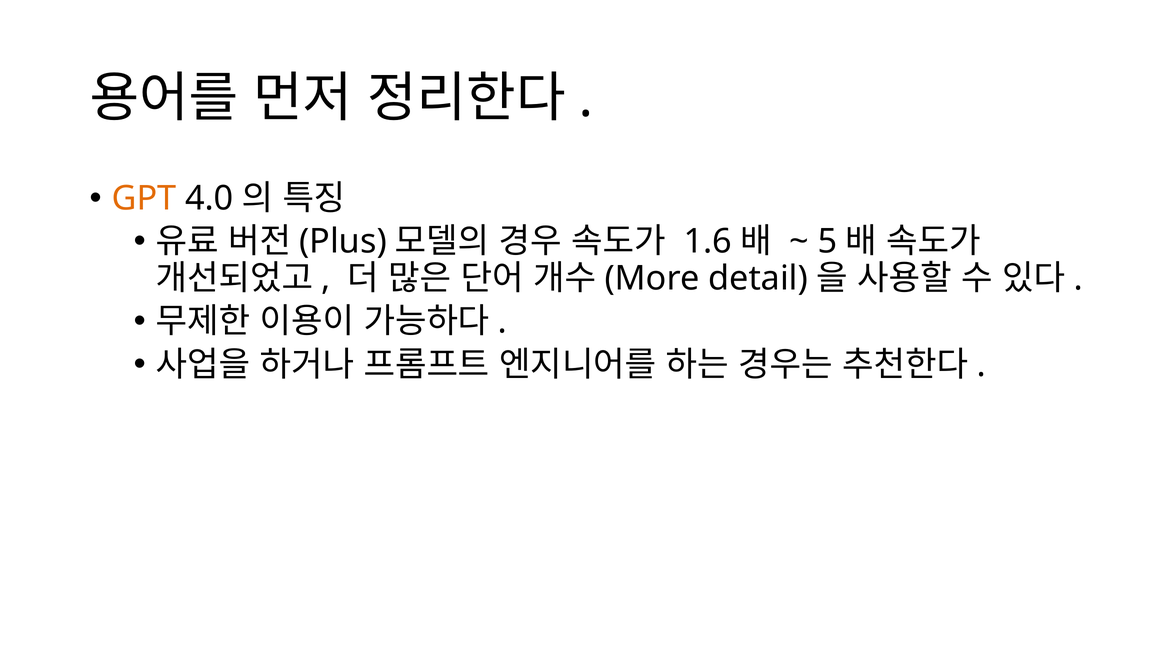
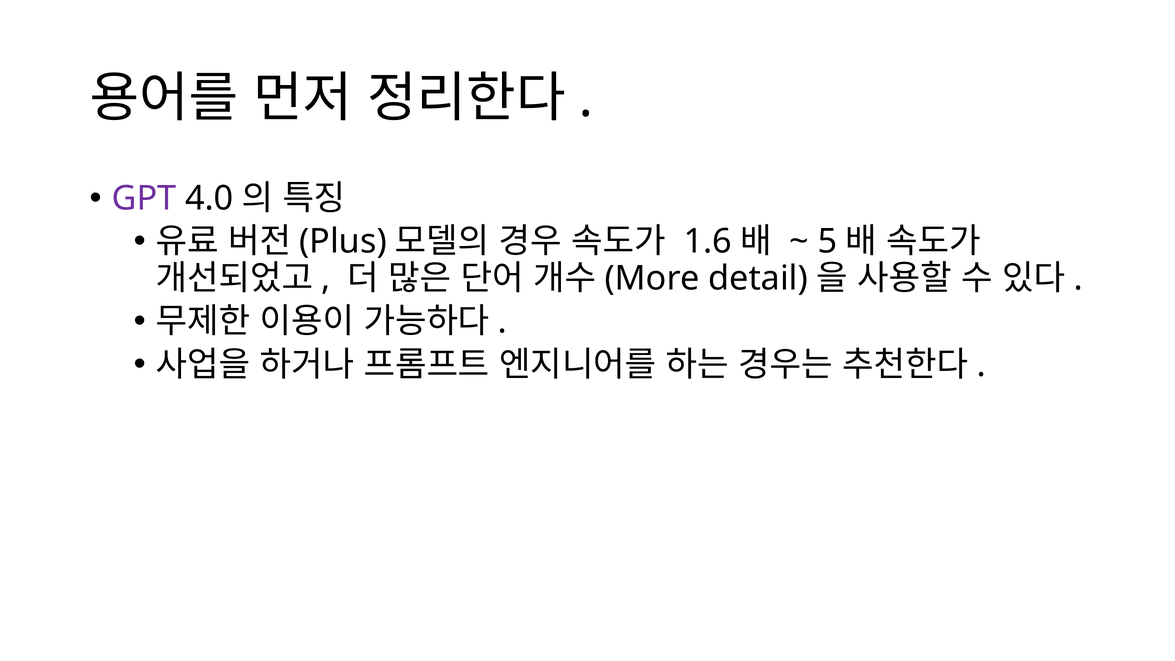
GPT colour: orange -> purple
